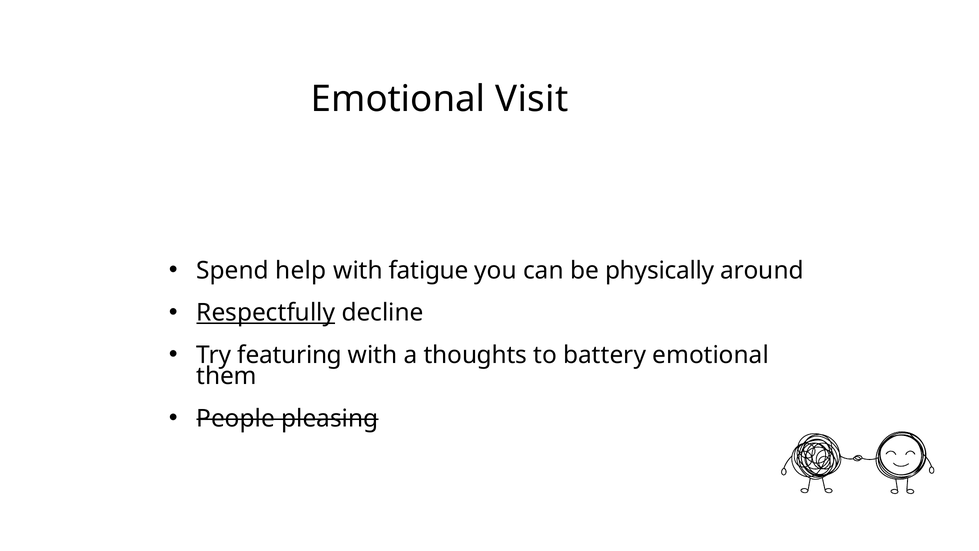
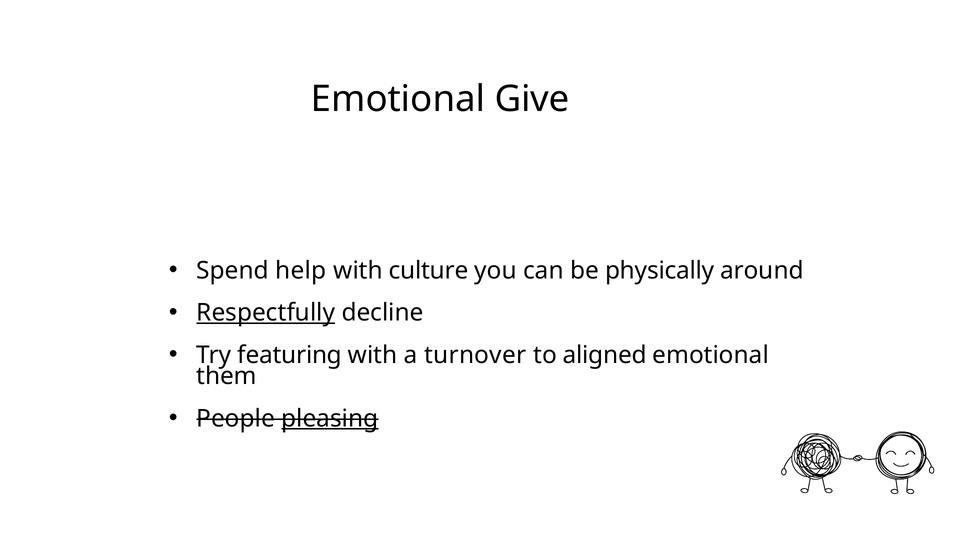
Visit: Visit -> Give
fatigue: fatigue -> culture
thoughts: thoughts -> turnover
battery: battery -> aligned
pleasing underline: none -> present
